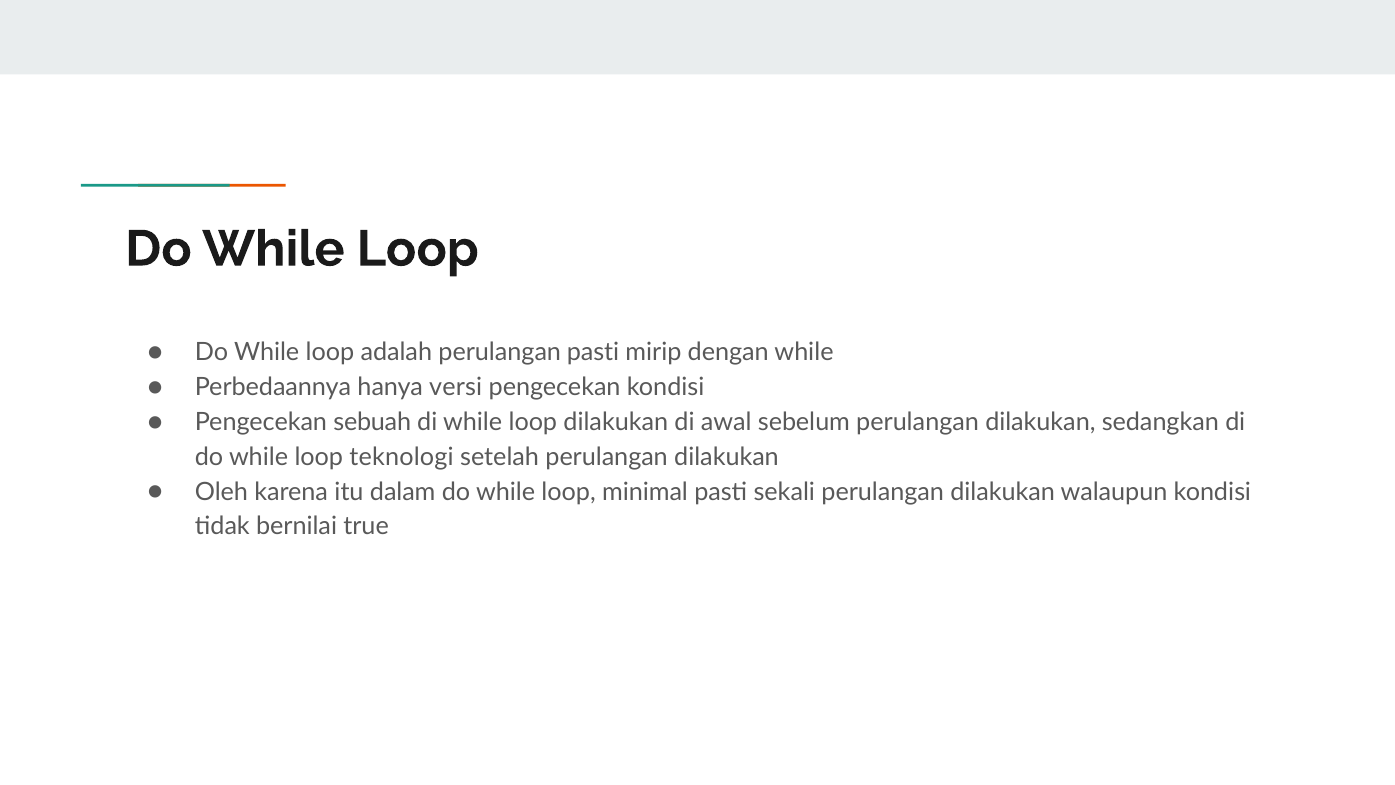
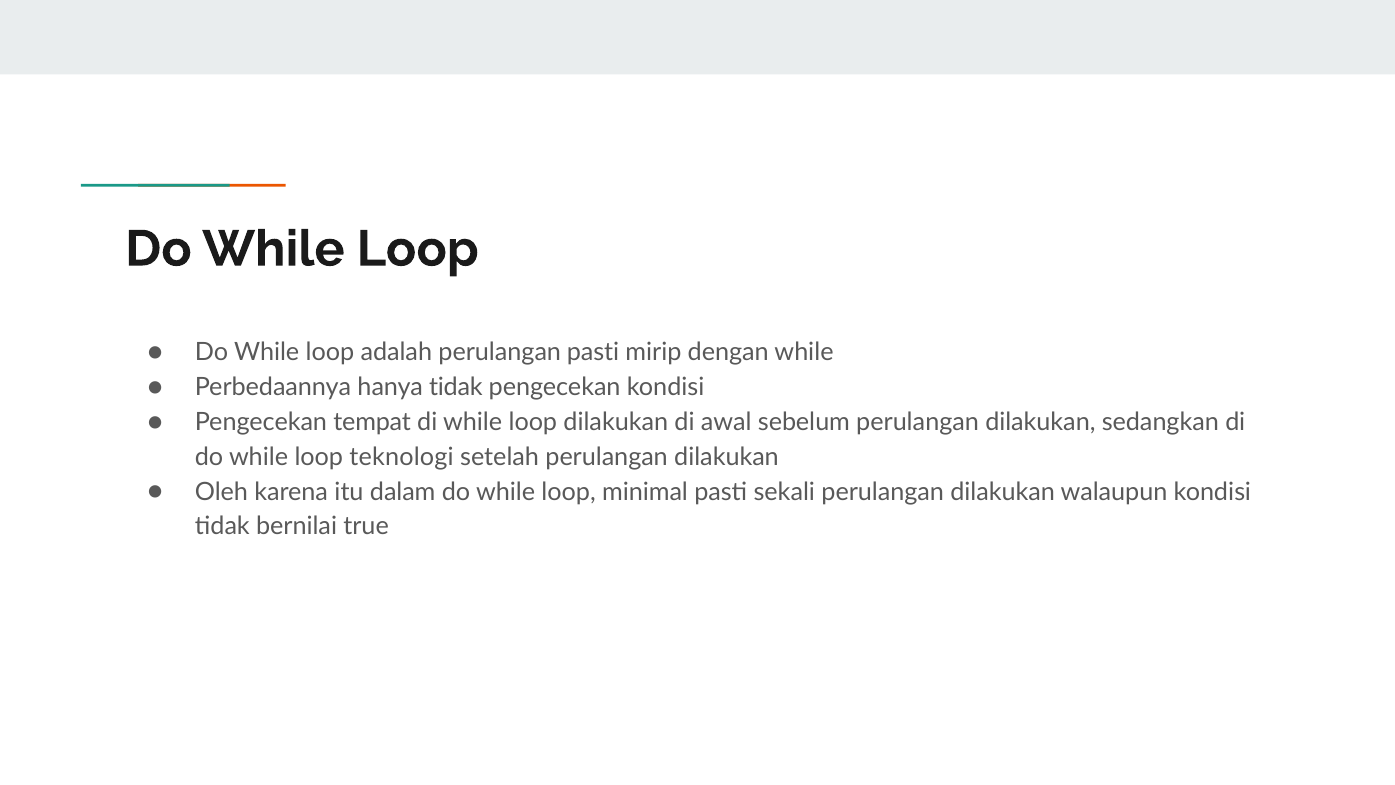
hanya versi: versi -> tidak
sebuah: sebuah -> tempat
